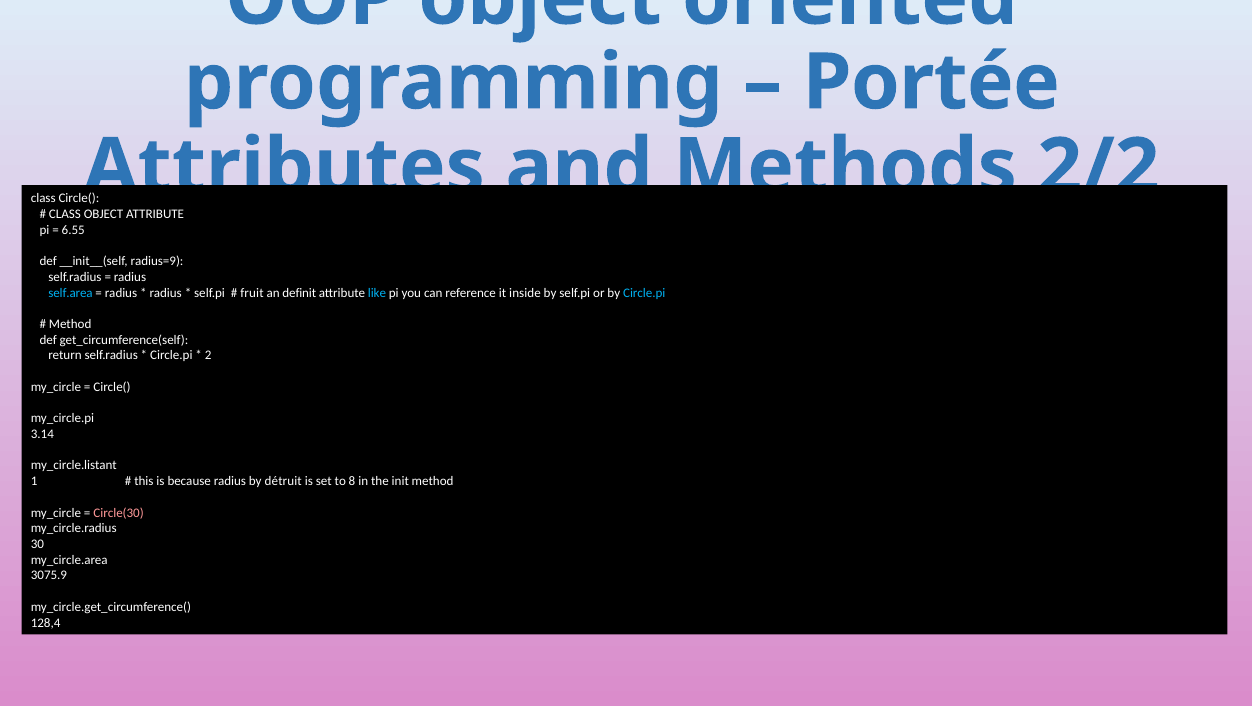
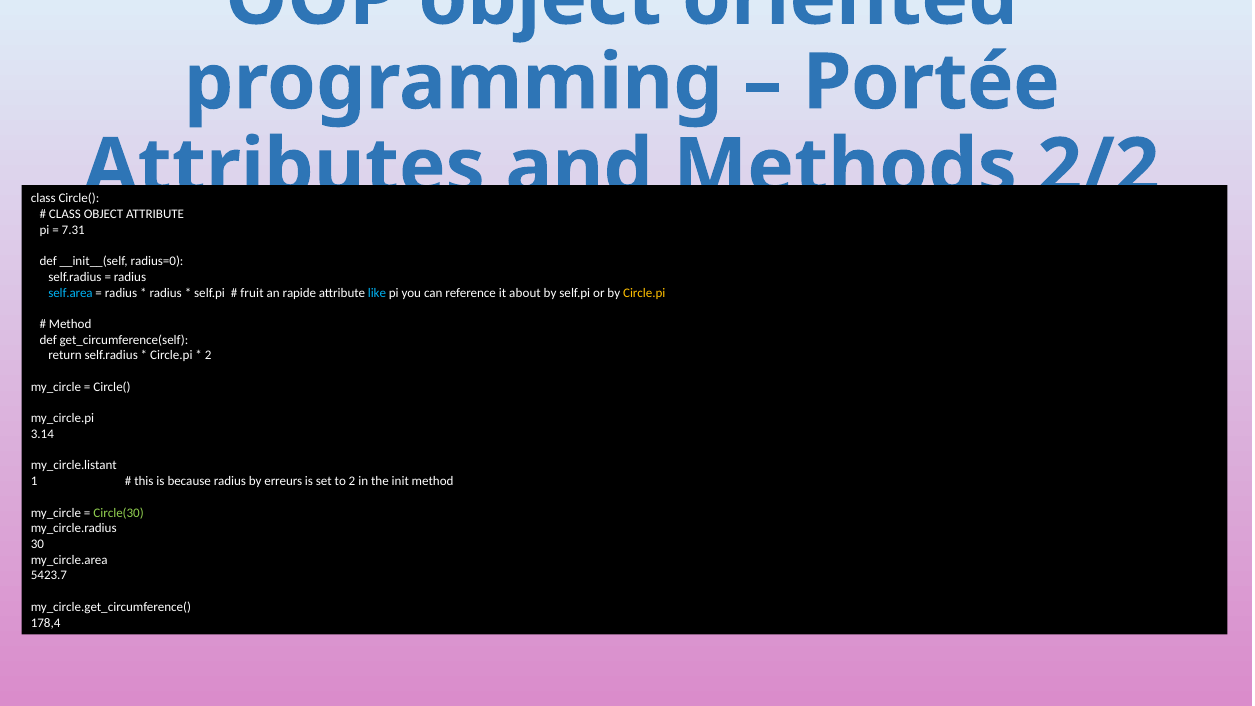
6.55: 6.55 -> 7.31
radius=9: radius=9 -> radius=0
definit: definit -> rapide
inside: inside -> about
Circle.pi at (644, 293) colour: light blue -> yellow
détruit: détruit -> erreurs
to 8: 8 -> 2
Circle(30 colour: pink -> light green
3075.9: 3075.9 -> 5423.7
128,4: 128,4 -> 178,4
